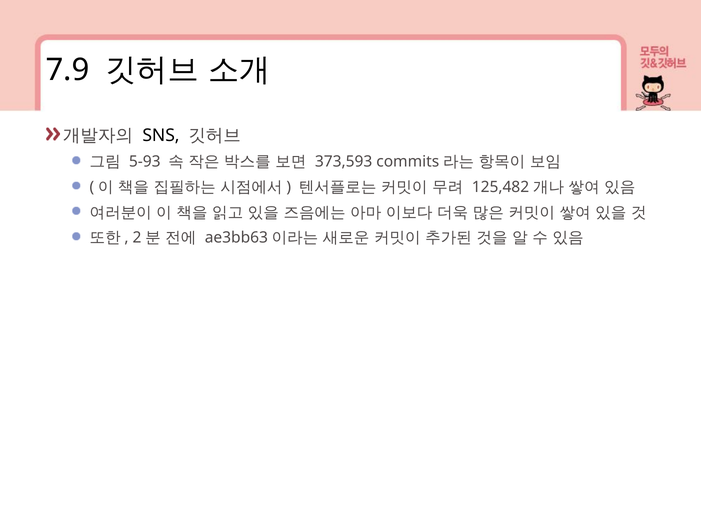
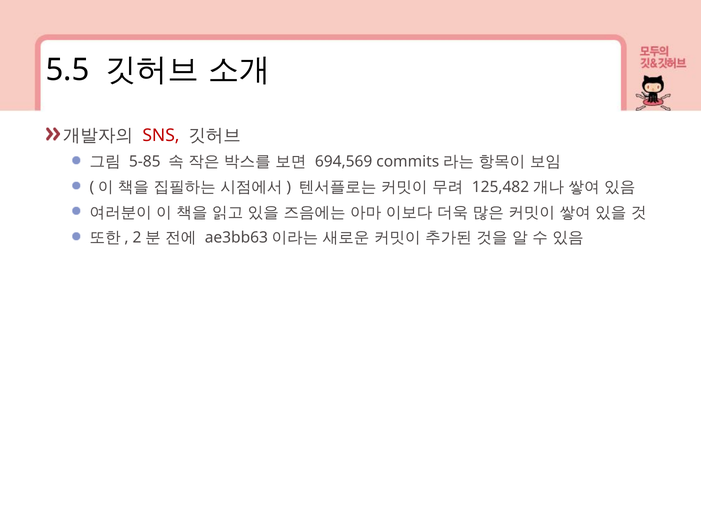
7.9: 7.9 -> 5.5
SNS colour: black -> red
5-93: 5-93 -> 5-85
373,593: 373,593 -> 694,569
